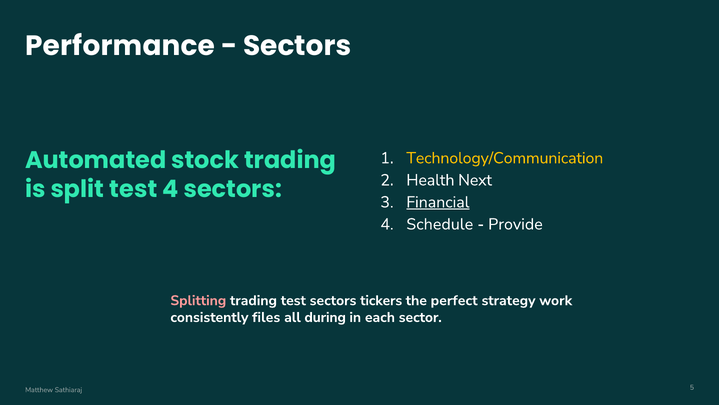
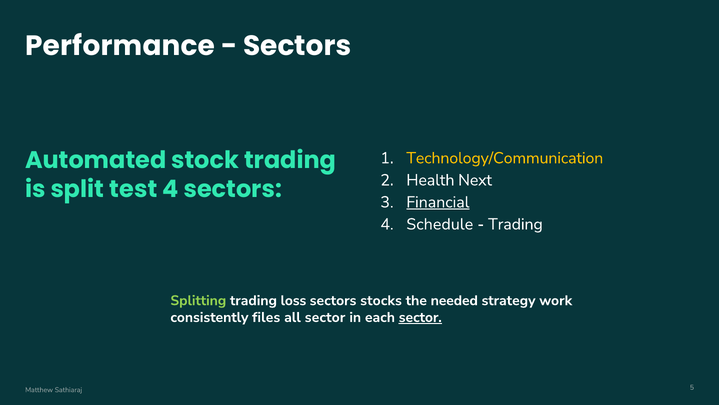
Provide at (515, 224): Provide -> Trading
Splitting colour: pink -> light green
trading test: test -> loss
tickers: tickers -> stocks
perfect: perfect -> needed
all during: during -> sector
sector at (420, 317) underline: none -> present
